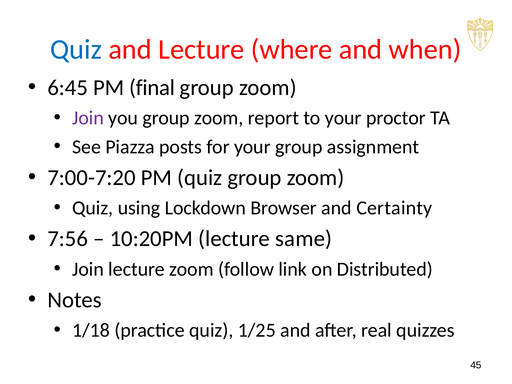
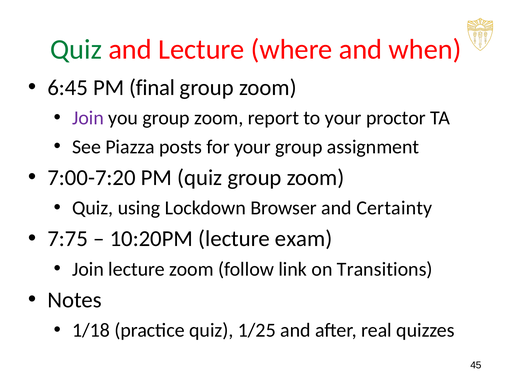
Quiz at (76, 49) colour: blue -> green
7:56: 7:56 -> 7:75
same: same -> exam
Distributed: Distributed -> Transitions
